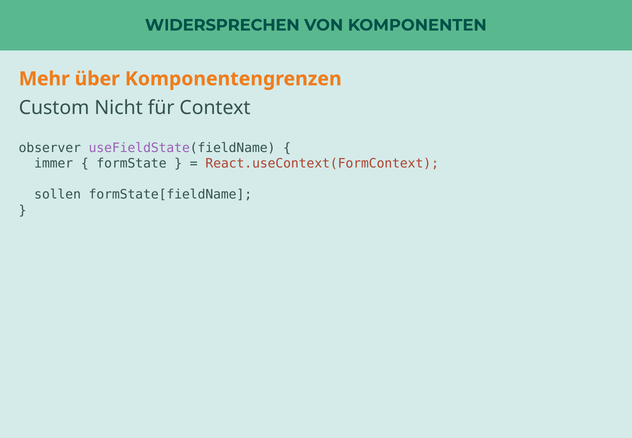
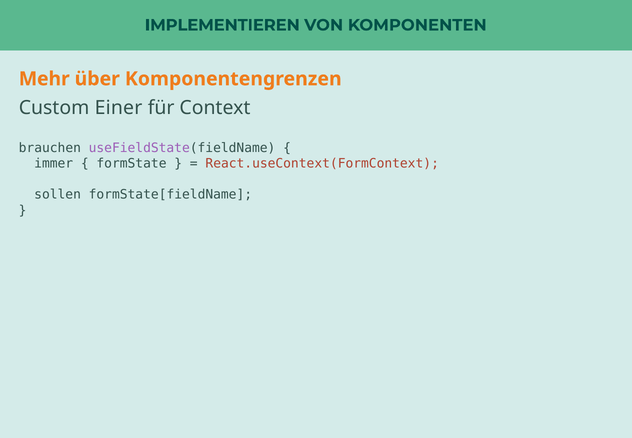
WIDERSPRECHEN: WIDERSPRECHEN -> IMPLEMENTIEREN
Nicht: Nicht -> Einer
observer: observer -> brauchen
